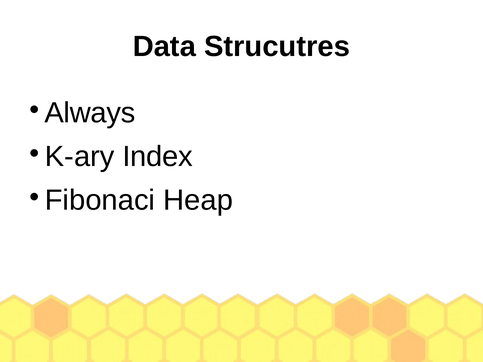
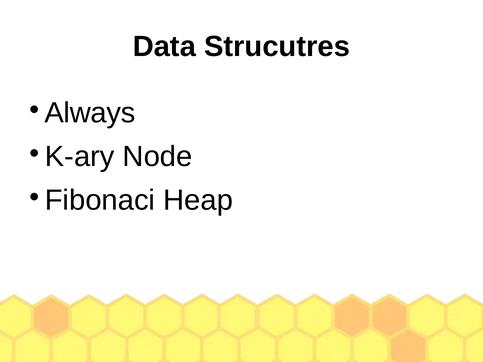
Index: Index -> Node
